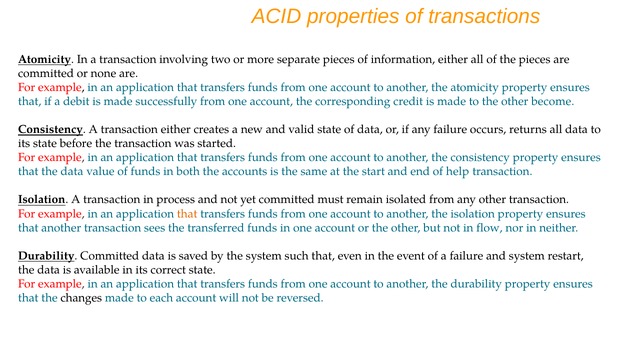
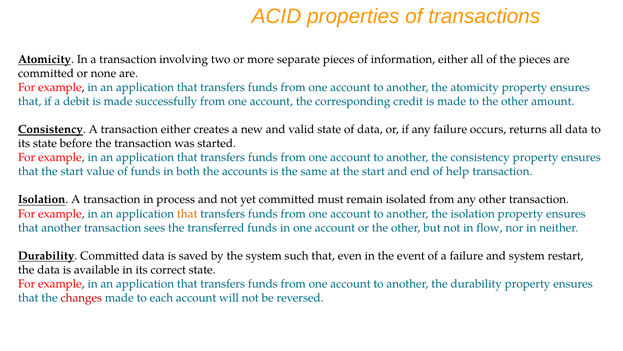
become: become -> amount
that the data: data -> start
changes colour: black -> red
